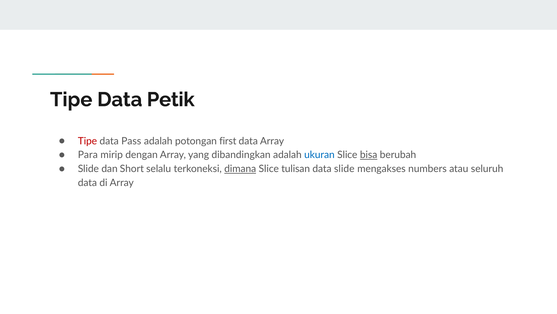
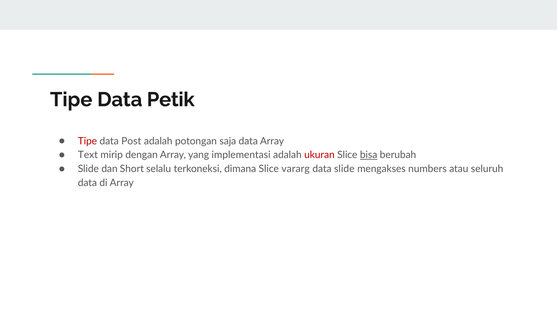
Pass: Pass -> Post
first: first -> saja
Para: Para -> Text
dibandingkan: dibandingkan -> implementasi
ukuran colour: blue -> red
dimana underline: present -> none
tulisan: tulisan -> vararg
